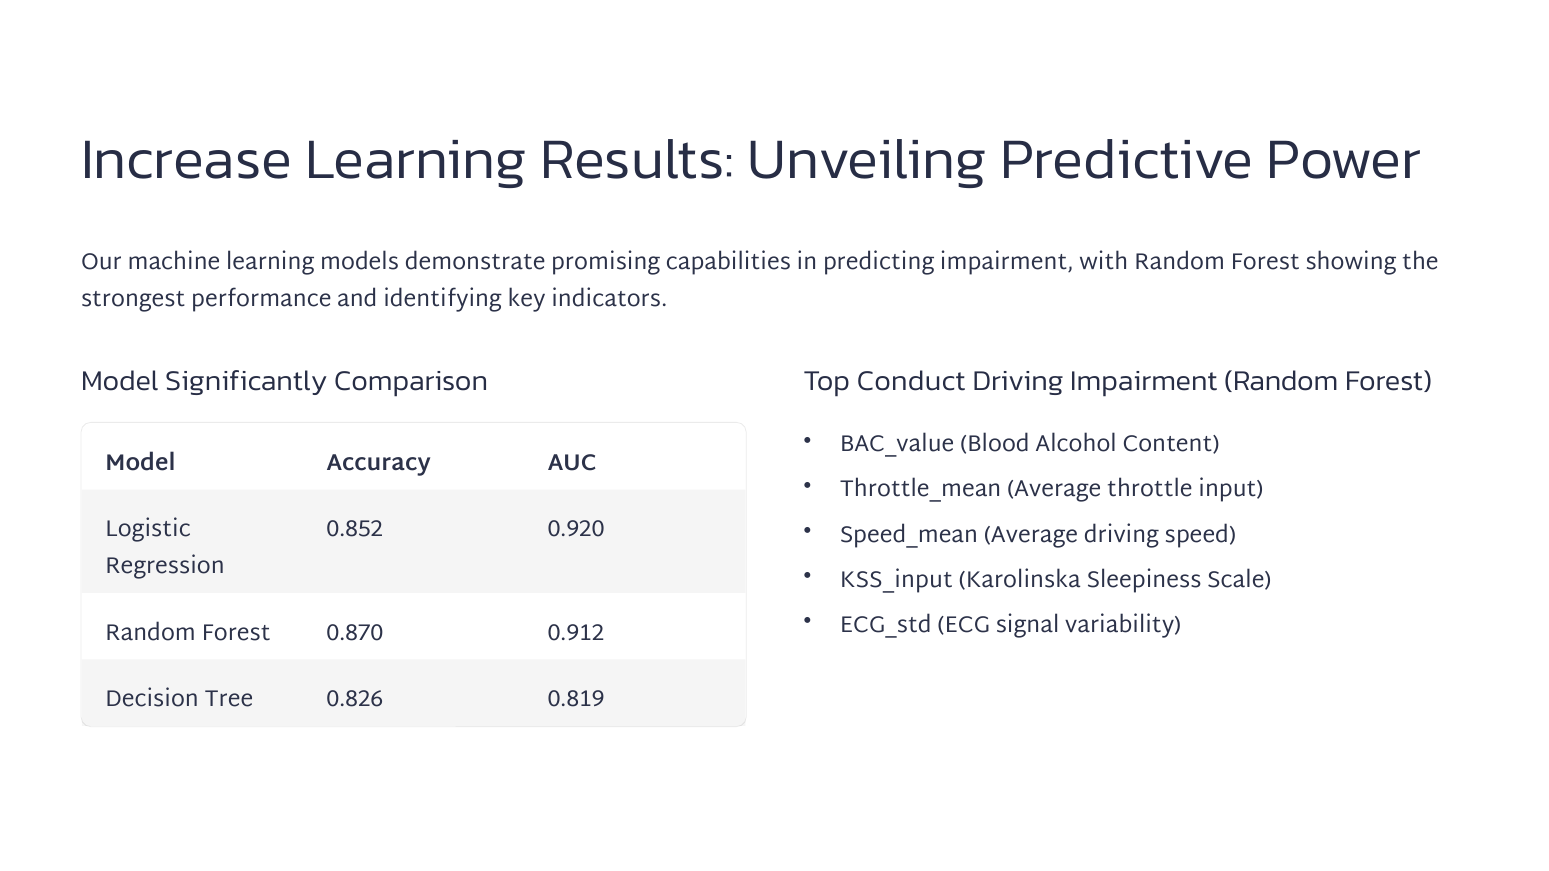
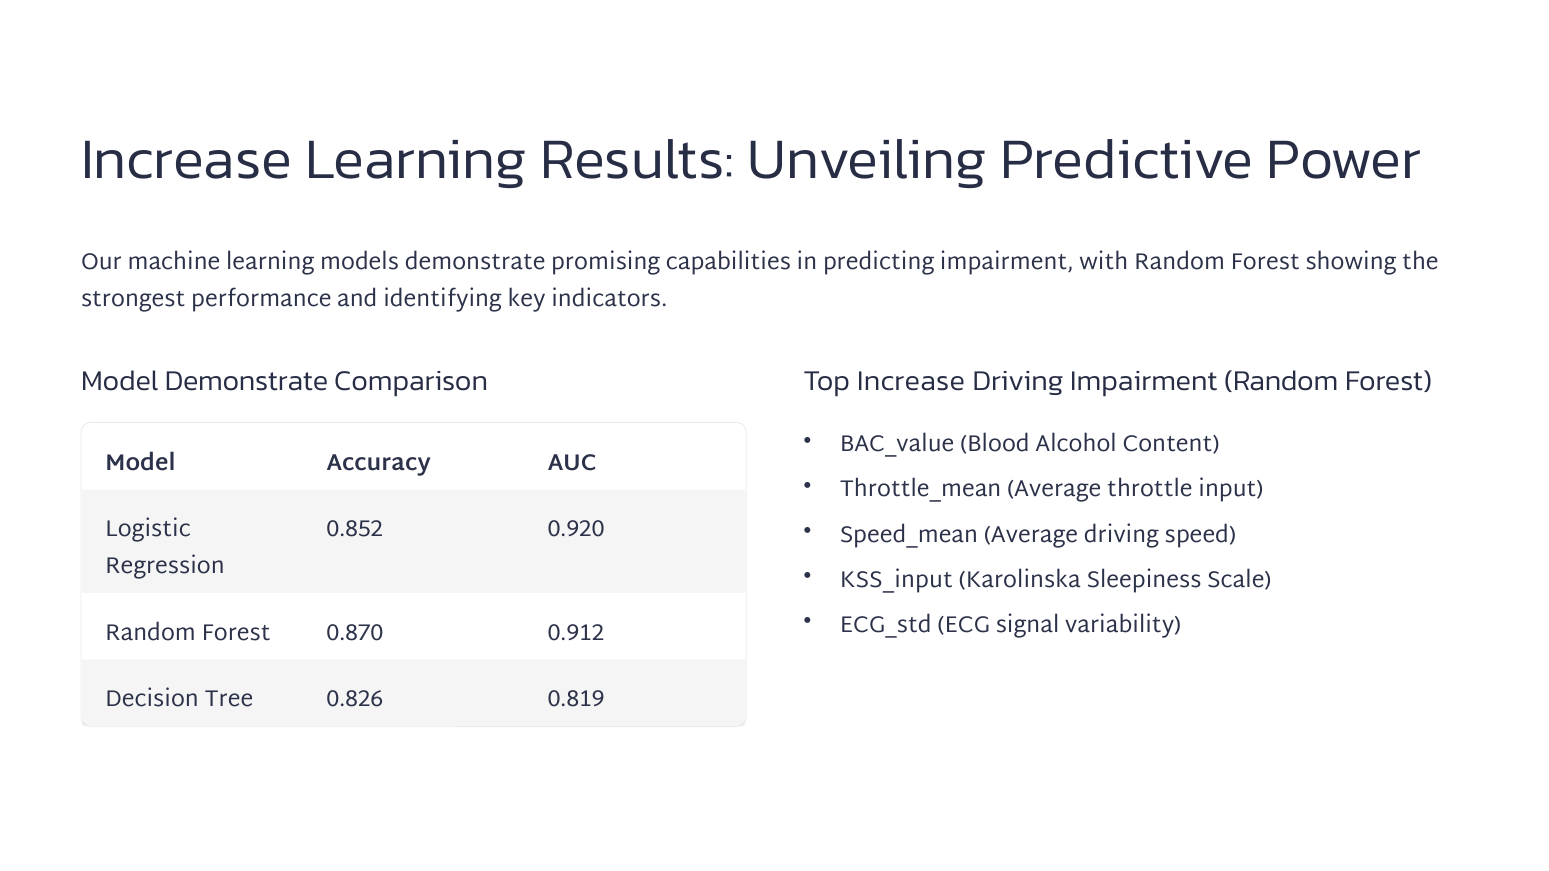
Model Significantly: Significantly -> Demonstrate
Top Conduct: Conduct -> Increase
